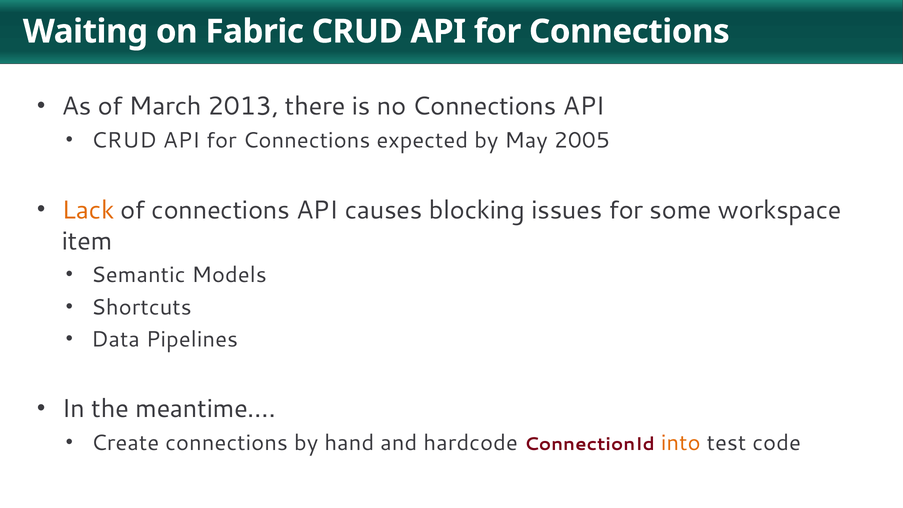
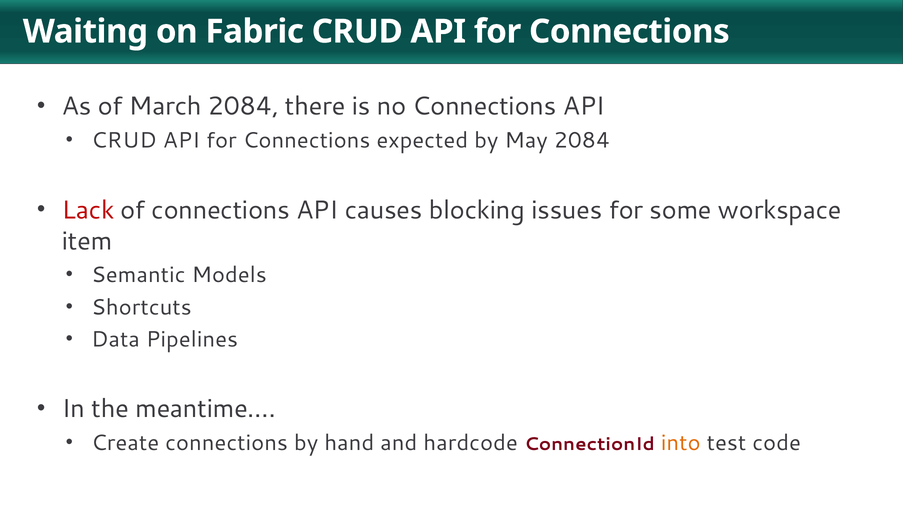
March 2013: 2013 -> 2084
May 2005: 2005 -> 2084
Lack colour: orange -> red
